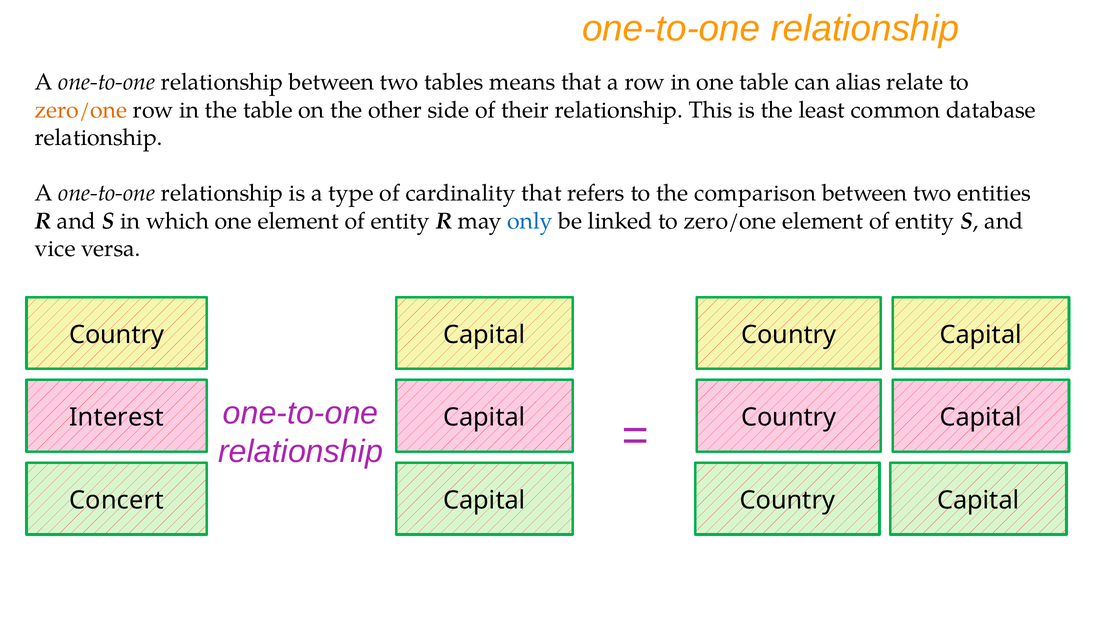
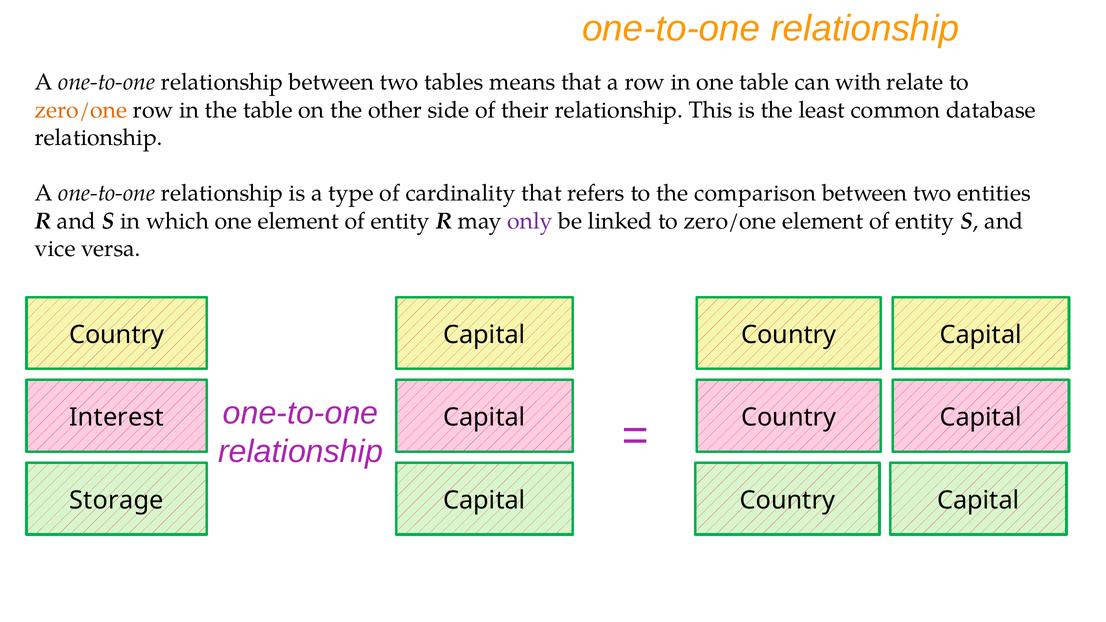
alias: alias -> with
only colour: blue -> purple
Concert: Concert -> Storage
